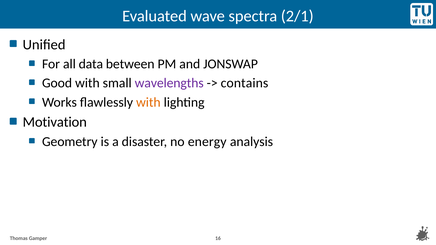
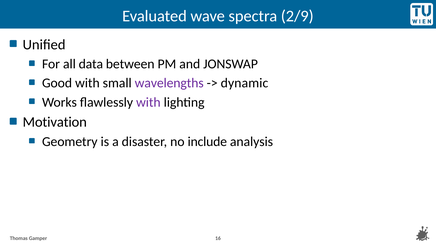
2/1: 2/1 -> 2/9
contains: contains -> dynamic
with at (148, 102) colour: orange -> purple
energy: energy -> include
